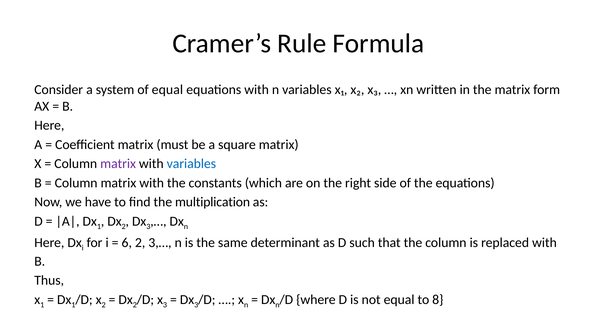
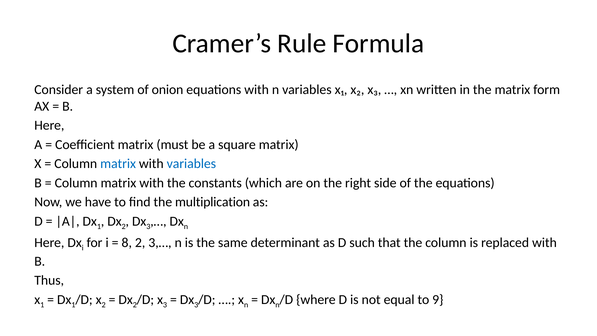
of equal: equal -> onion
matrix at (118, 164) colour: purple -> blue
6: 6 -> 8
8: 8 -> 9
